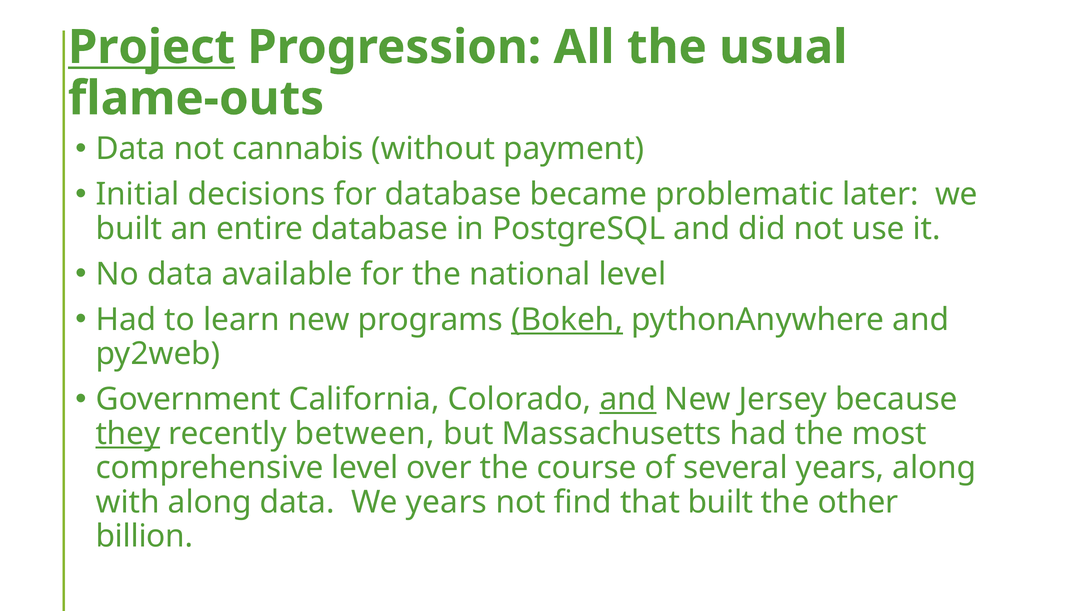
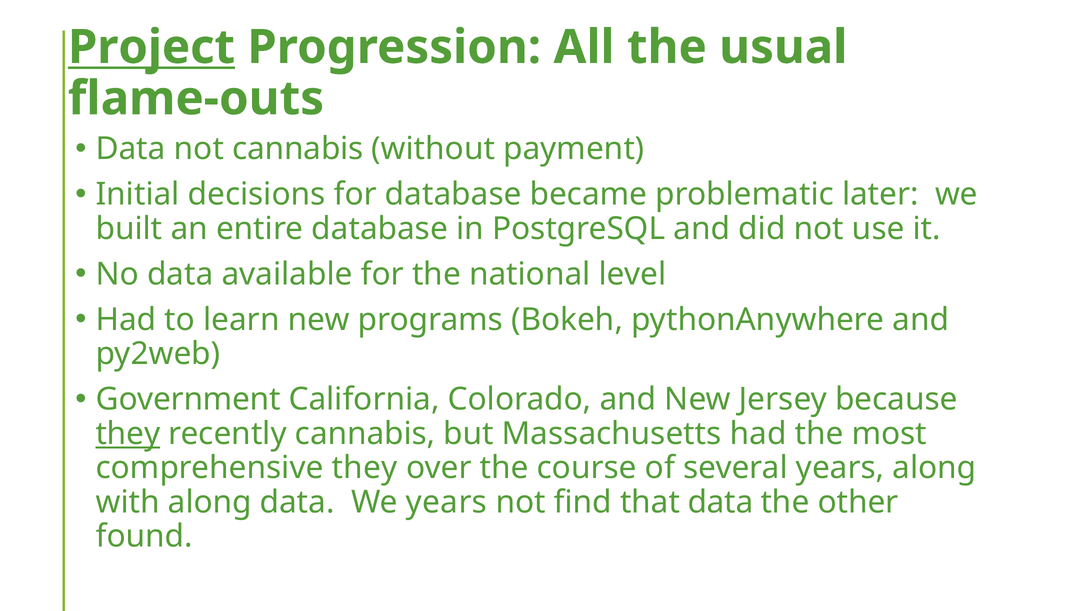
Bokeh underline: present -> none
and at (628, 399) underline: present -> none
recently between: between -> cannabis
comprehensive level: level -> they
that built: built -> data
billion: billion -> found
